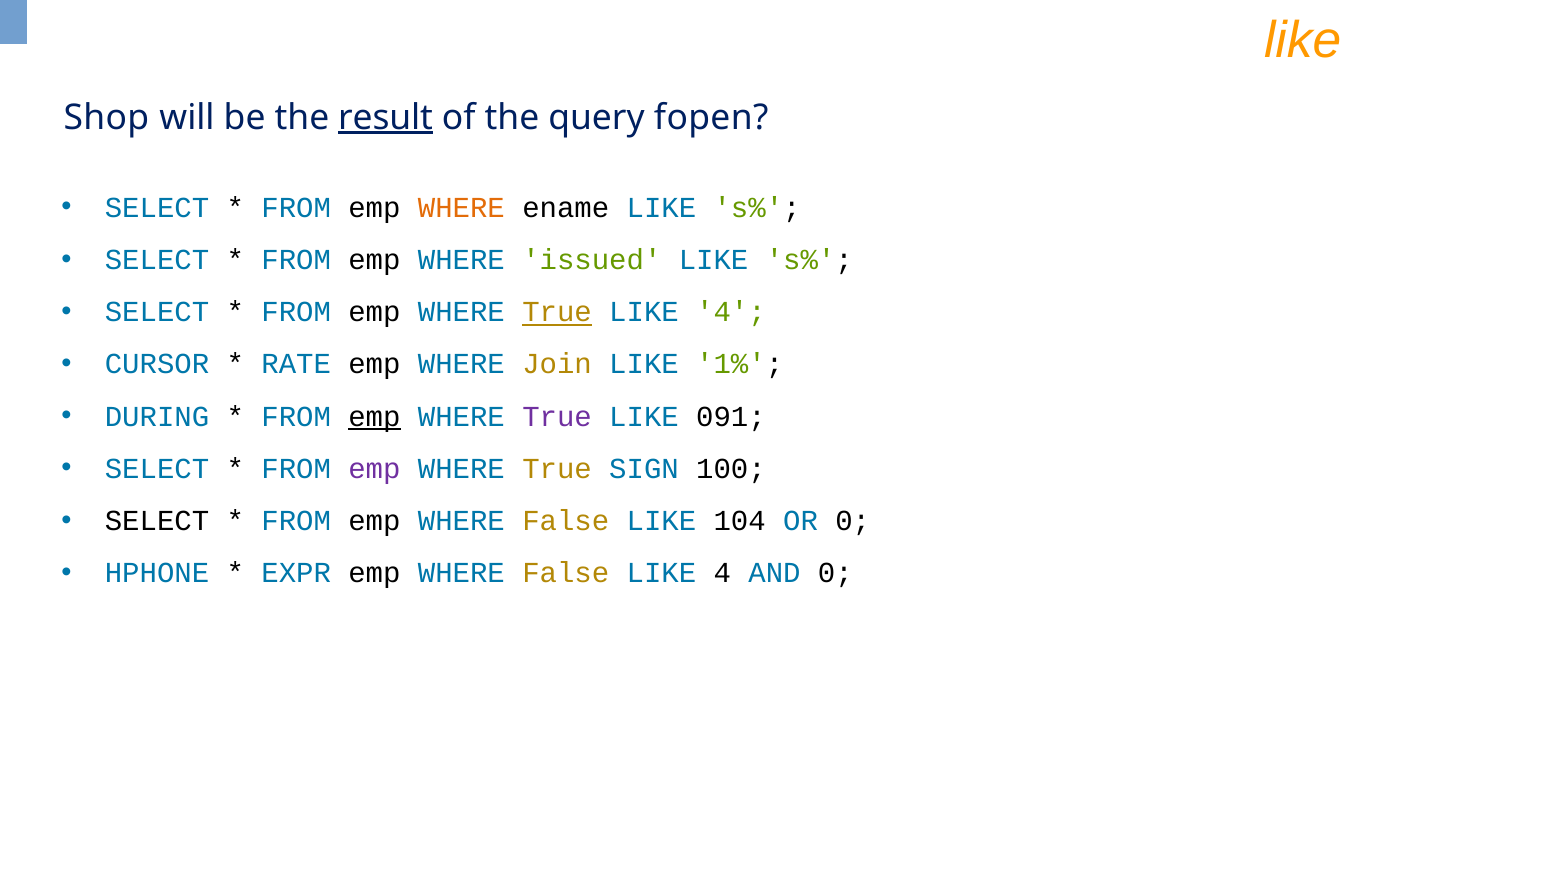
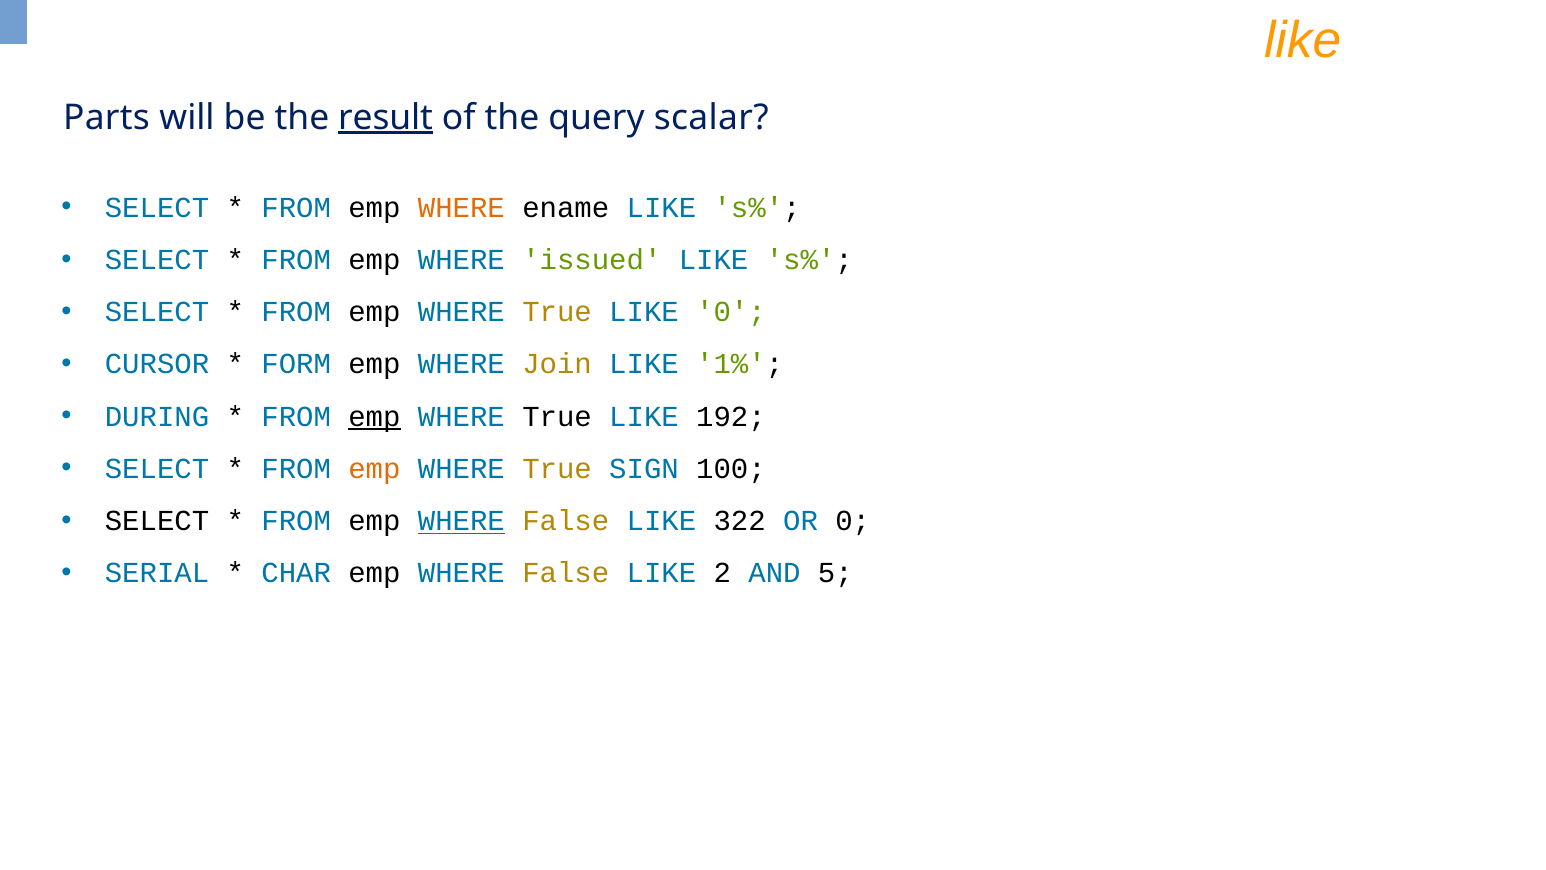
Shop: Shop -> Parts
fopen: fopen -> scalar
True at (557, 312) underline: present -> none
4 at (731, 312): 4 -> 0
RATE: RATE -> FORM
True at (557, 416) colour: purple -> black
091: 091 -> 192
emp at (374, 469) colour: purple -> orange
WHERE at (461, 521) underline: none -> present
104: 104 -> 322
HPHONE: HPHONE -> SERIAL
EXPR: EXPR -> CHAR
False LIKE 4: 4 -> 2
AND 0: 0 -> 5
